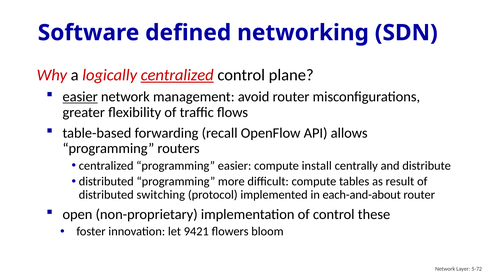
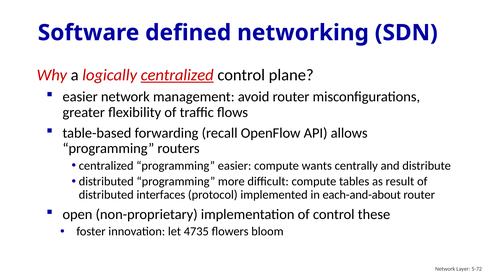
easier at (80, 97) underline: present -> none
install: install -> wants
switching: switching -> interfaces
9421: 9421 -> 4735
